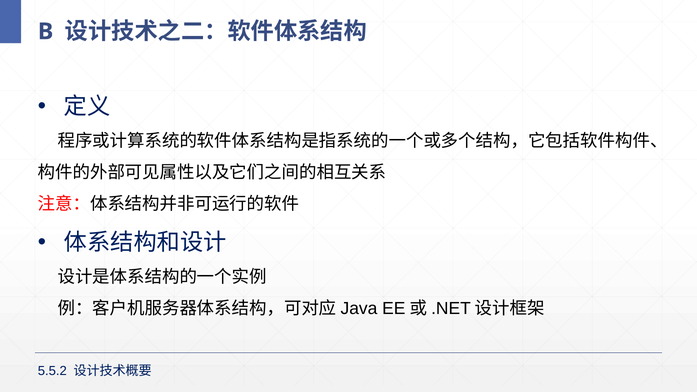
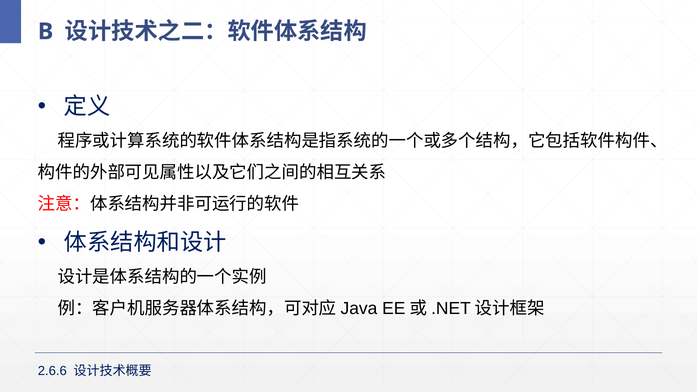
5.5.2: 5.5.2 -> 2.6.6
